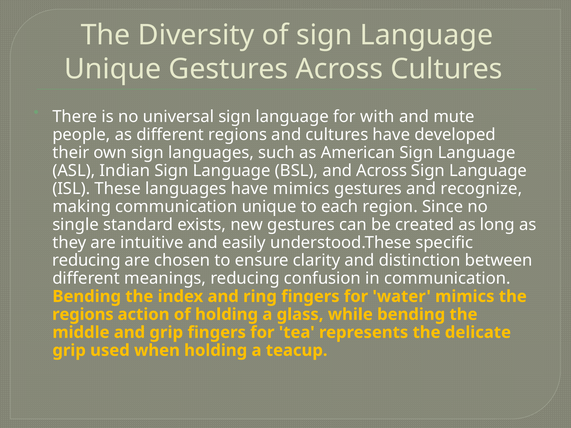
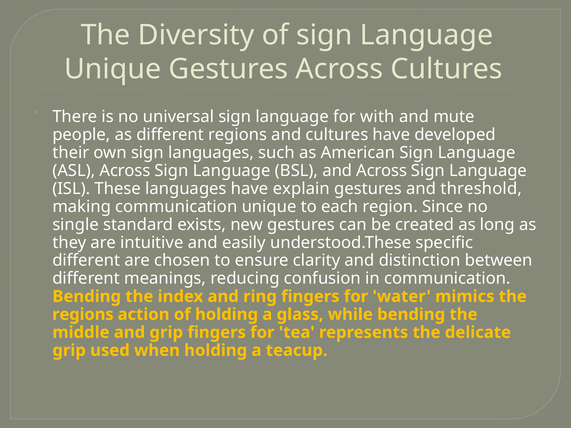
ASL Indian: Indian -> Across
have mimics: mimics -> explain
recognize: recognize -> threshold
reducing at (86, 261): reducing -> different
